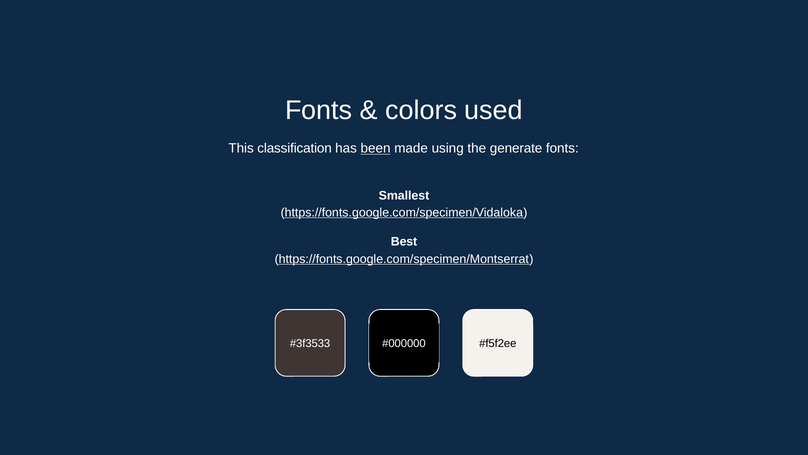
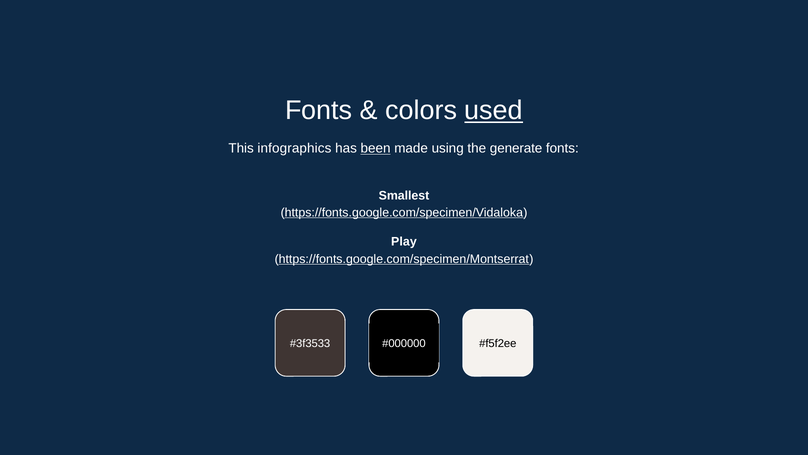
used underline: none -> present
classification: classification -> infographics
Best: Best -> Play
